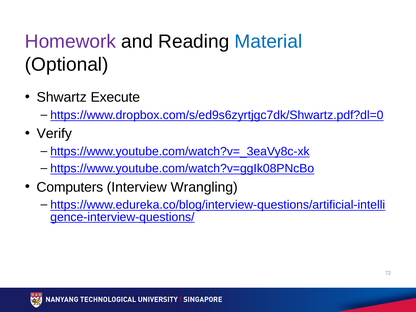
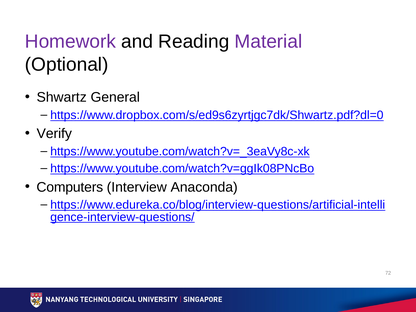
Material colour: blue -> purple
Execute: Execute -> General
Wrangling: Wrangling -> Anaconda
